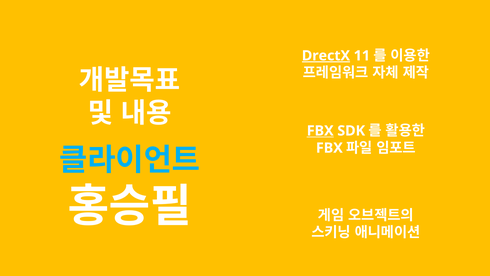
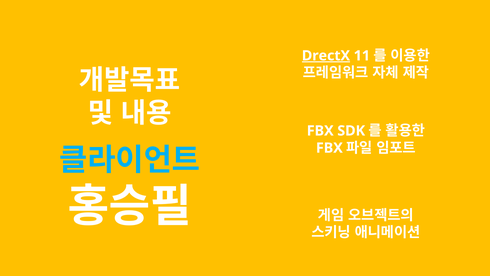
FBX at (320, 131) underline: present -> none
